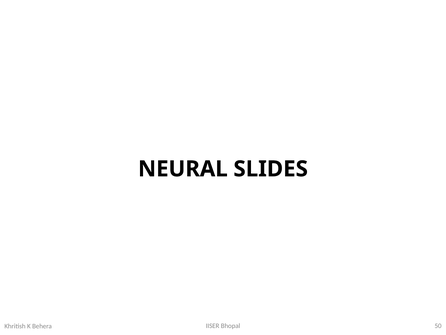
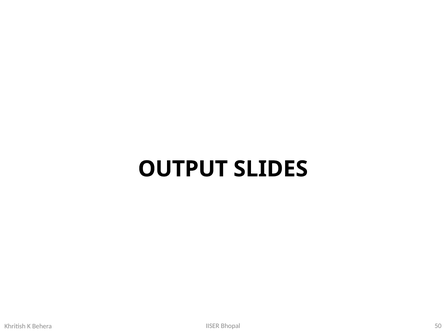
NEURAL: NEURAL -> OUTPUT
